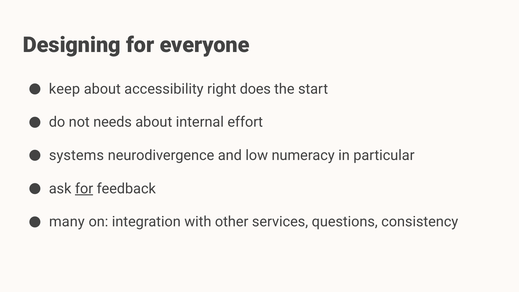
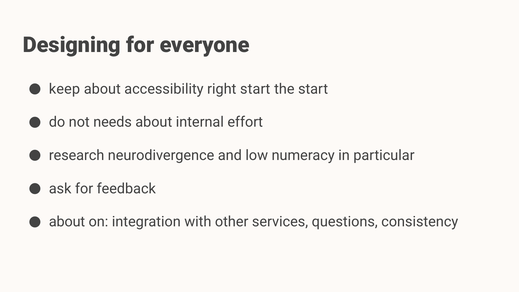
right does: does -> start
systems: systems -> research
for at (84, 189) underline: present -> none
many at (67, 222): many -> about
